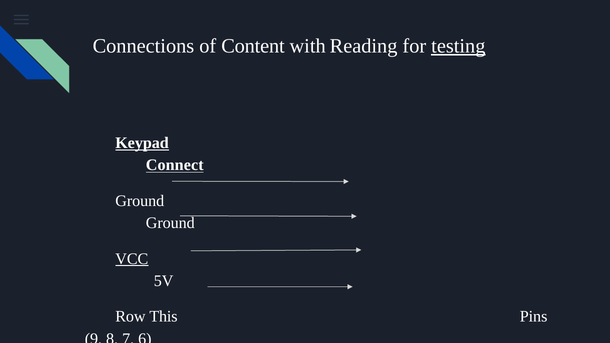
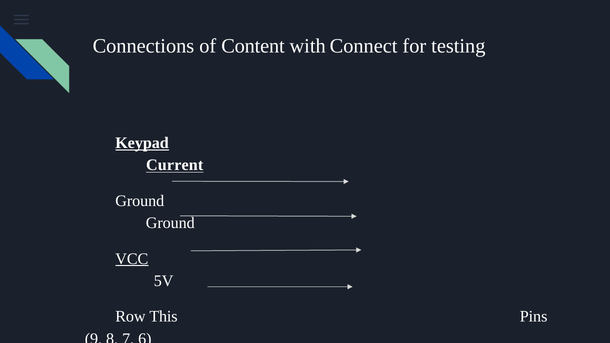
Reading: Reading -> Connect
testing underline: present -> none
Connect: Connect -> Current
